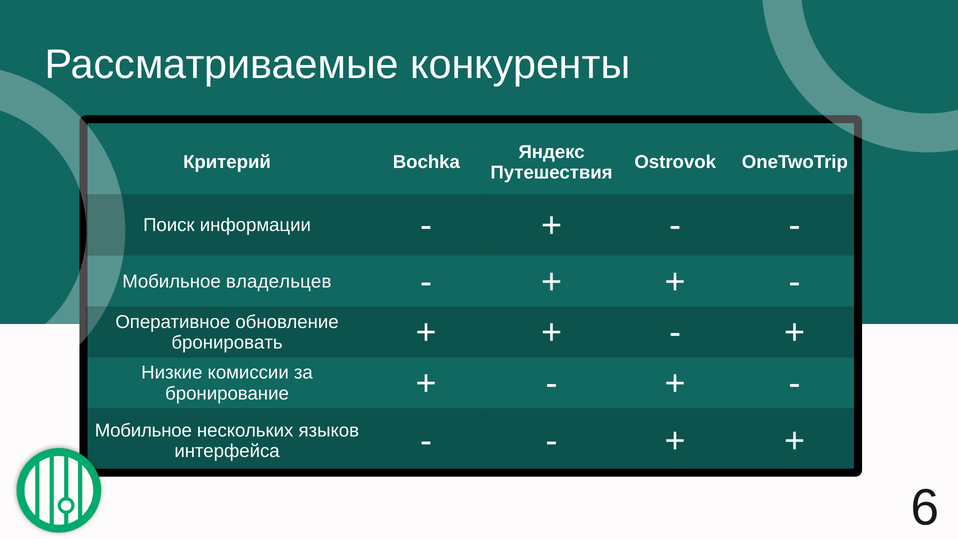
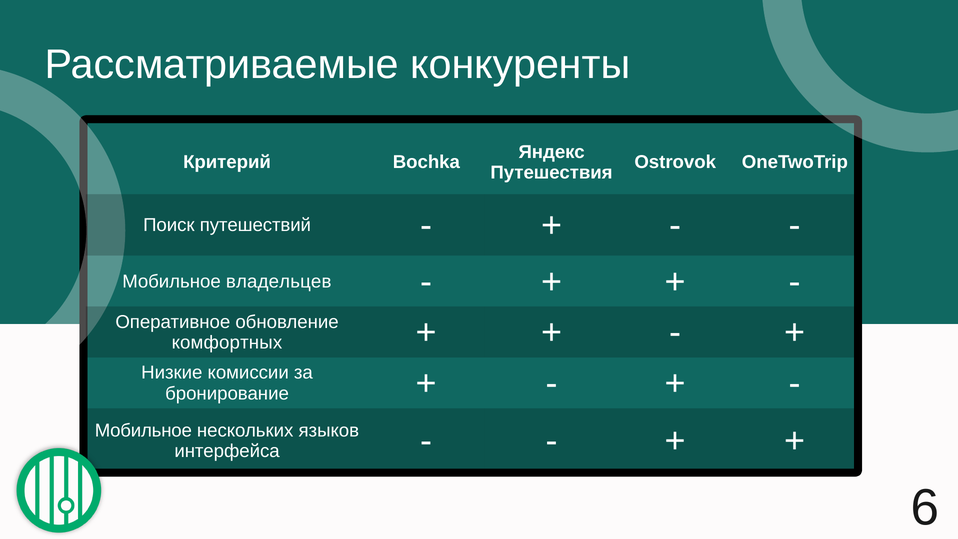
информации: информации -> путешествий
бронировать: бронировать -> комфортных
